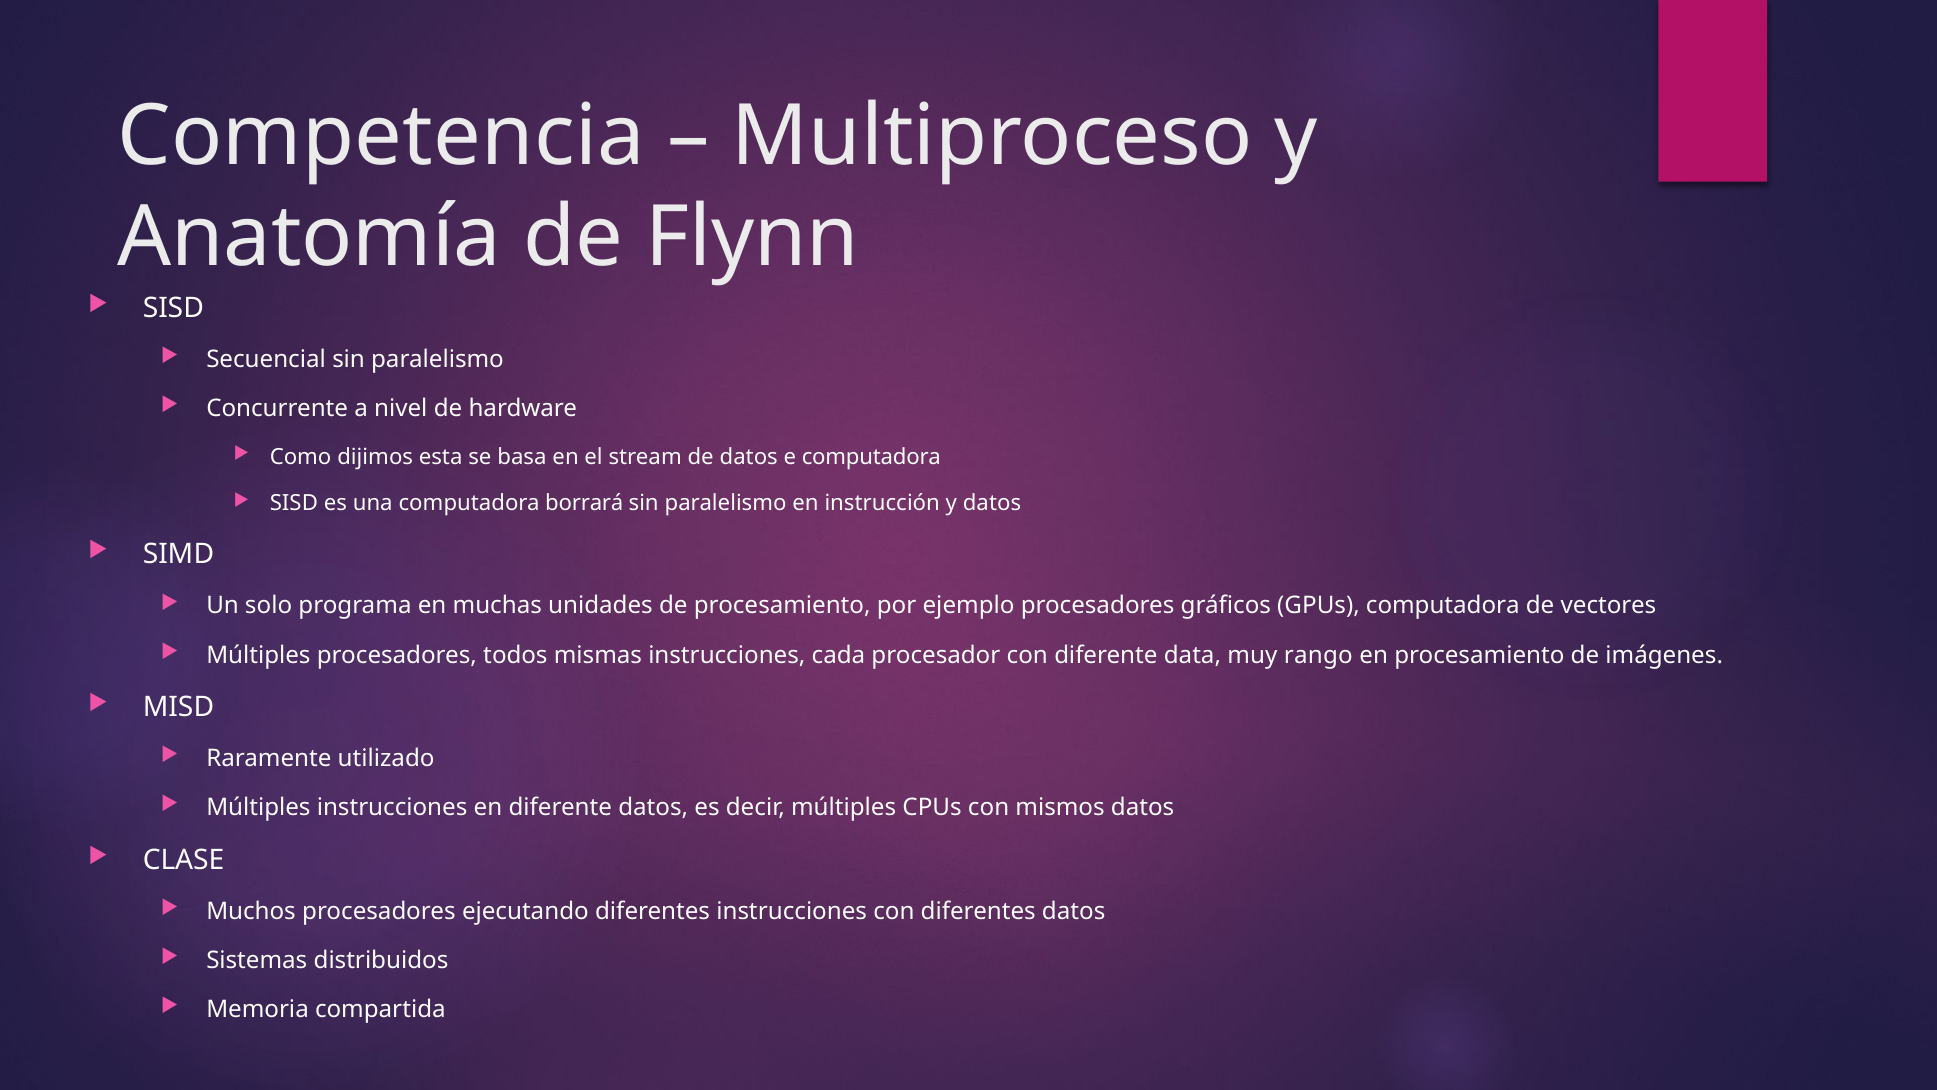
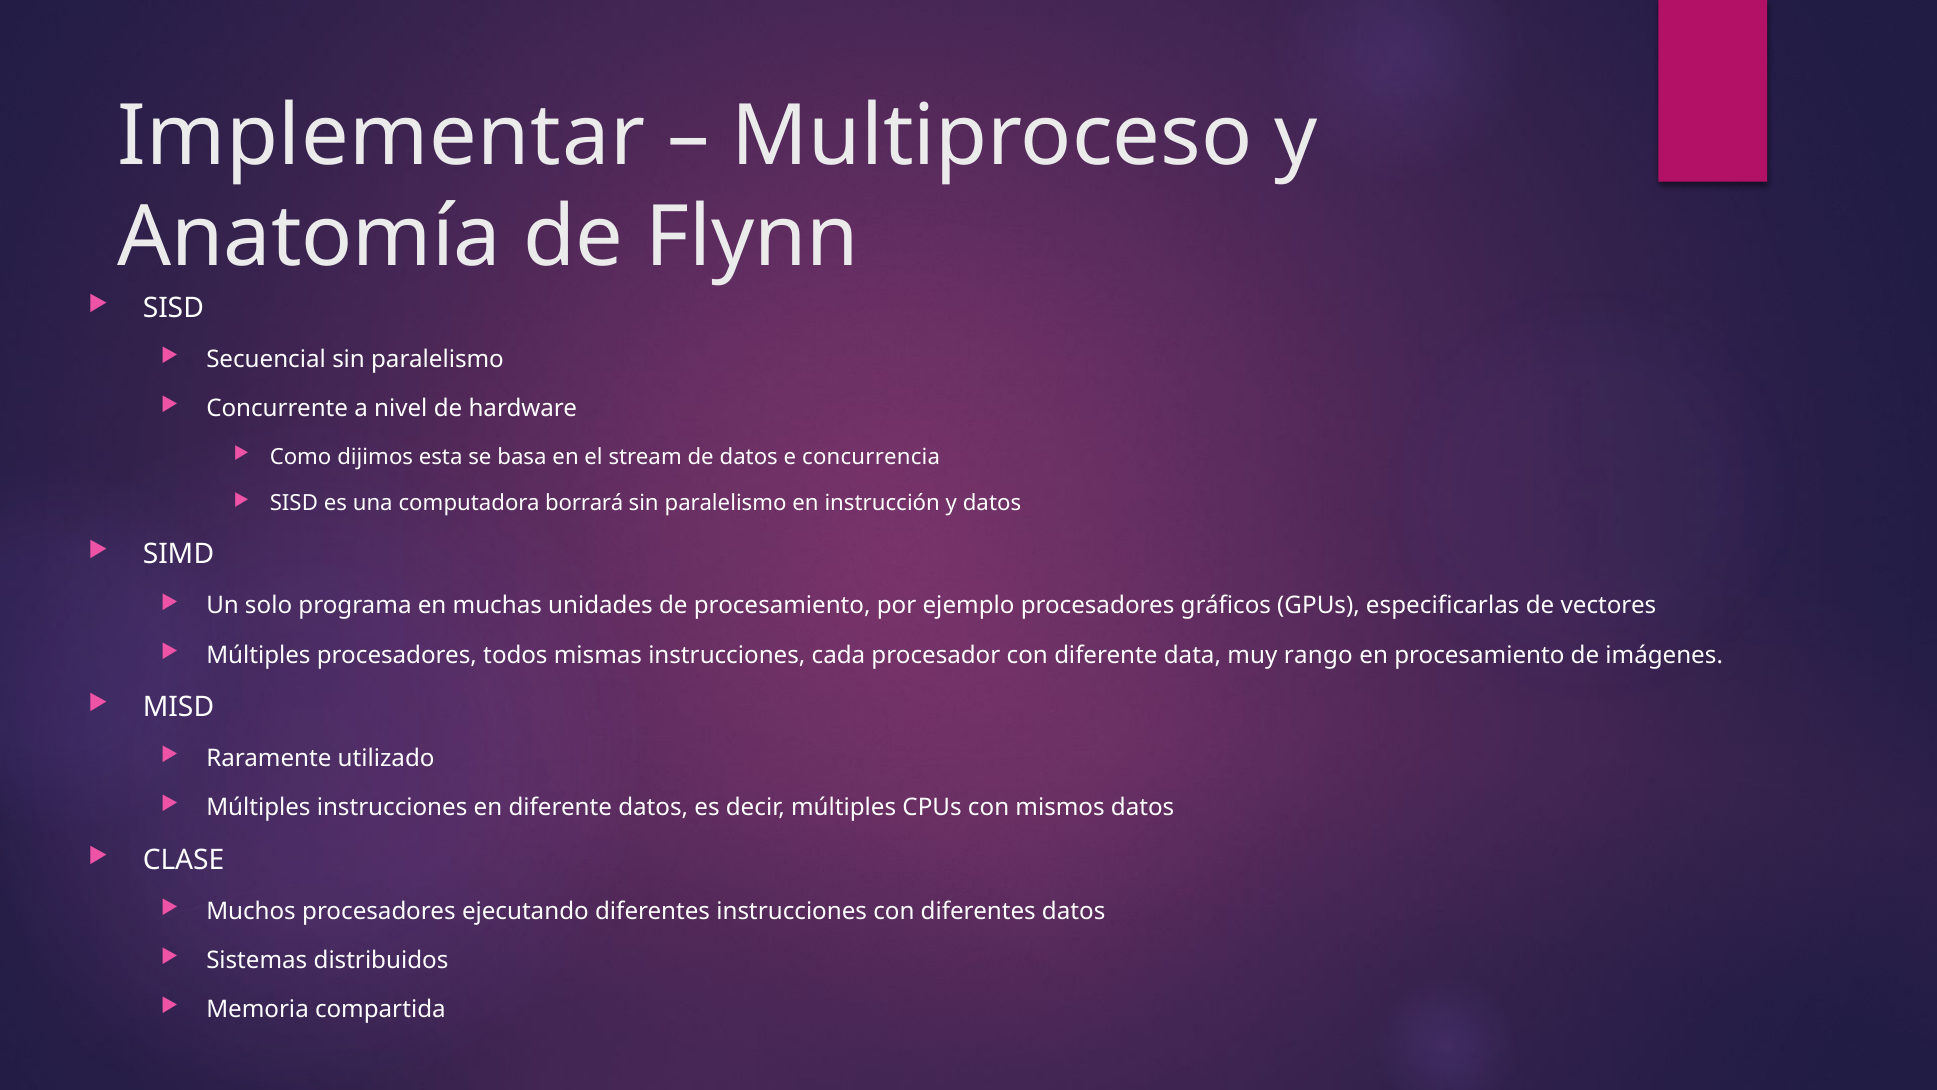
Competencia: Competencia -> Implementar
e computadora: computadora -> concurrencia
GPUs computadora: computadora -> especificarlas
